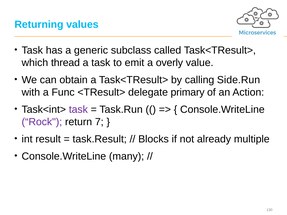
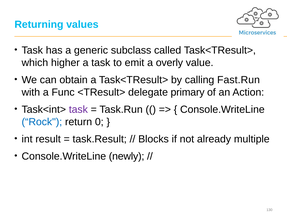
thread: thread -> higher
Side.Run: Side.Run -> Fast.Run
Rock colour: purple -> blue
7: 7 -> 0
many: many -> newly
